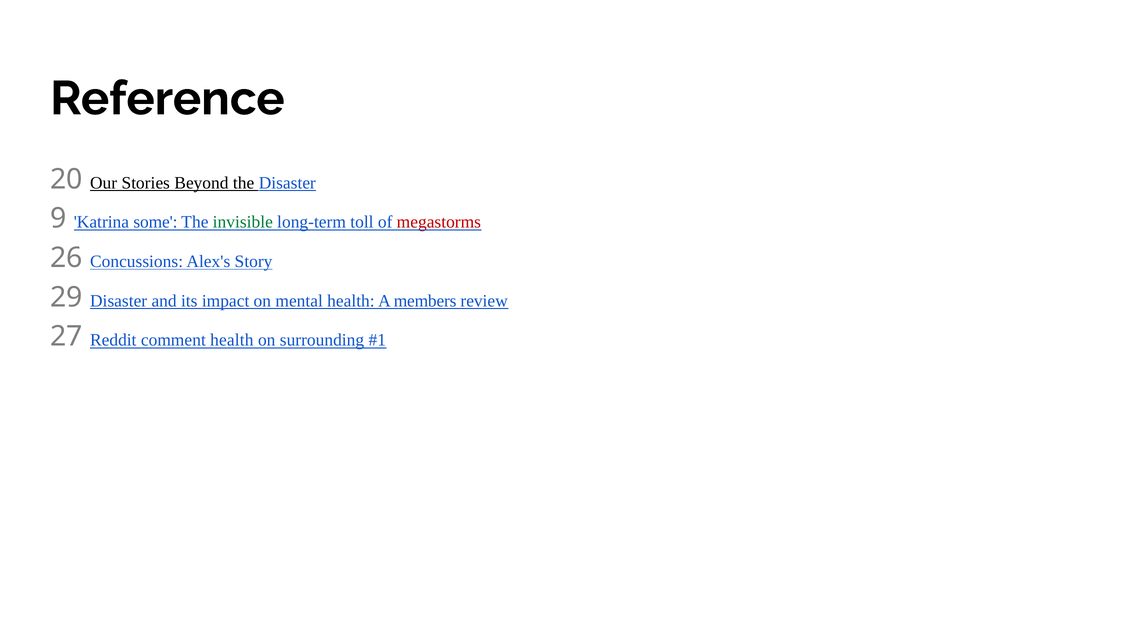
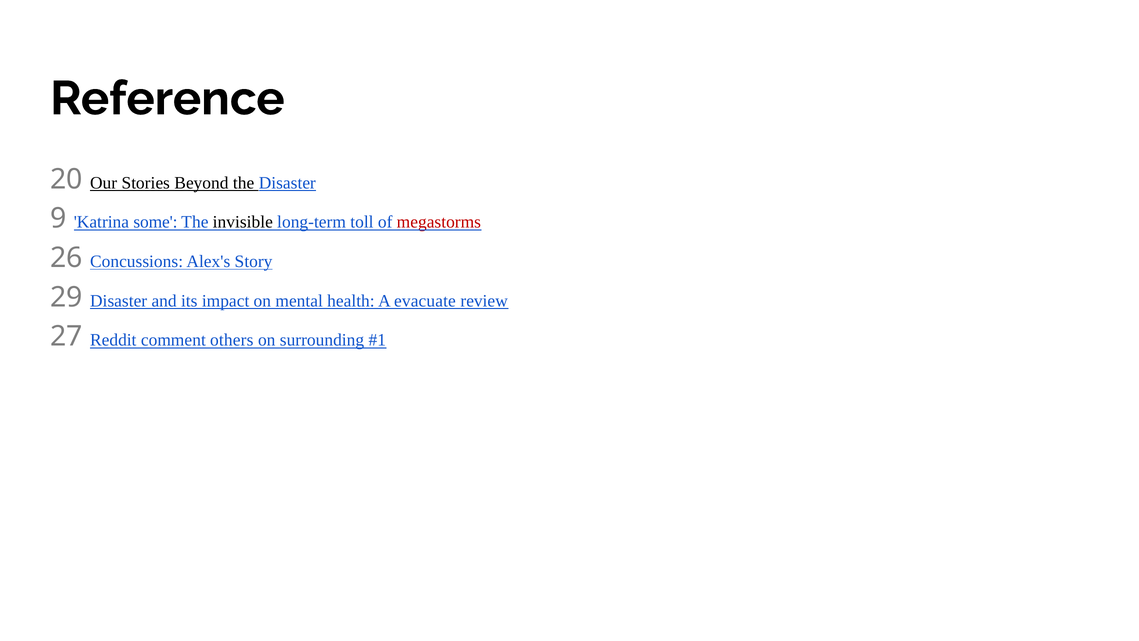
invisible colour: green -> black
members: members -> evacuate
comment health: health -> others
